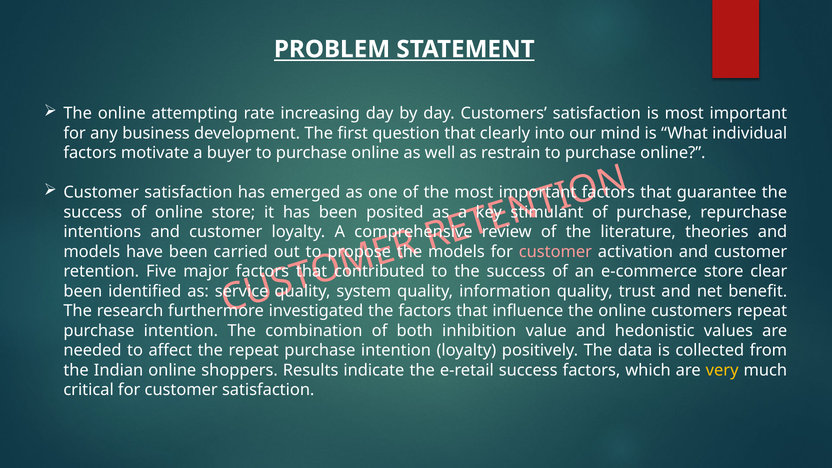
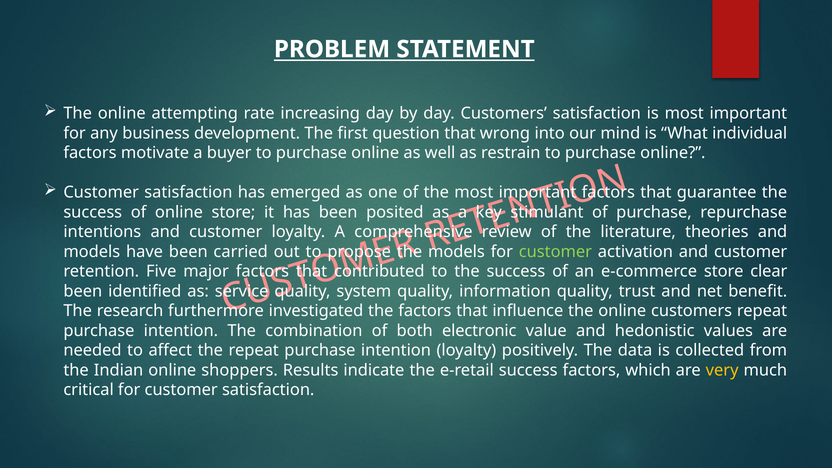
clearly: clearly -> wrong
customer at (555, 252) colour: pink -> light green
inhibition: inhibition -> electronic
